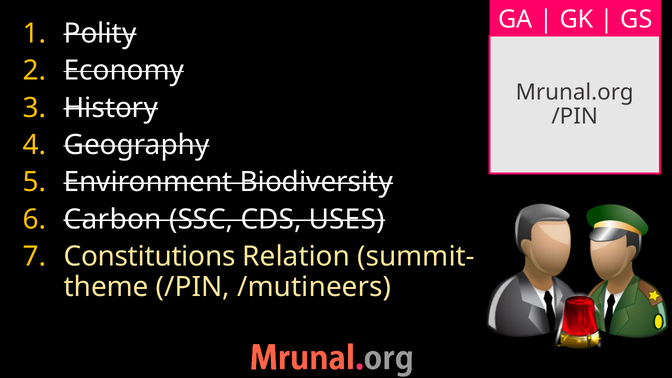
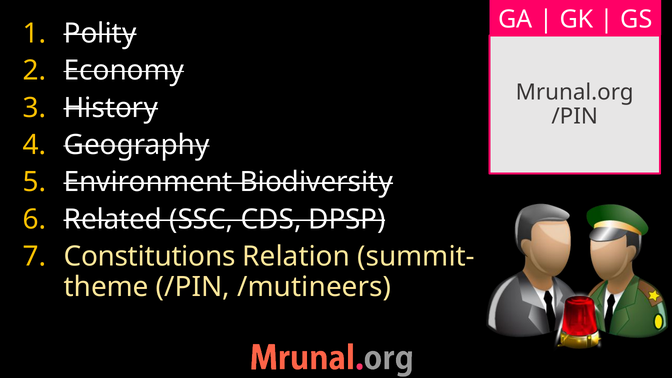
Carbon: Carbon -> Related
USES: USES -> DPSP
